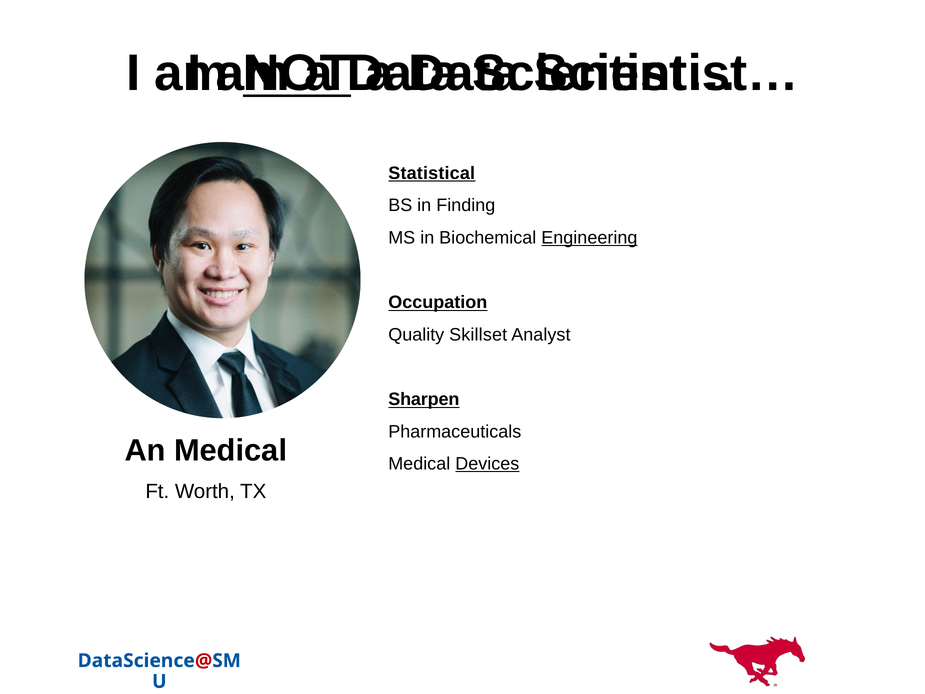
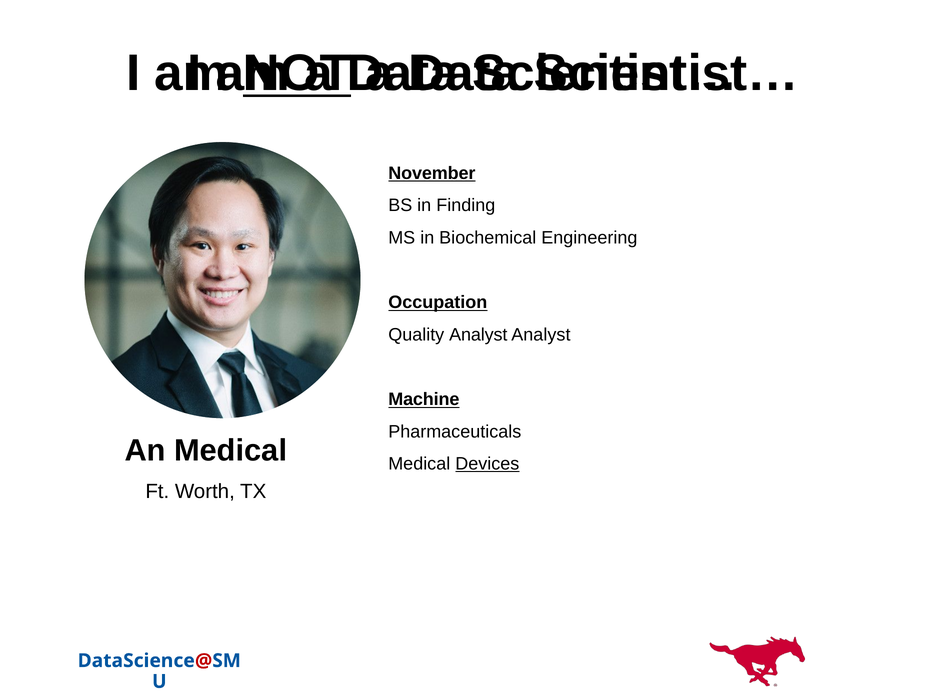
Statistical: Statistical -> November
Engineering underline: present -> none
Quality Skillset: Skillset -> Analyst
Sharpen: Sharpen -> Machine
